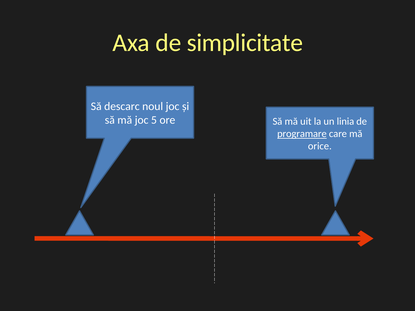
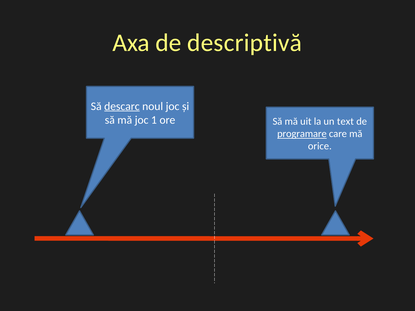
simplicitate: simplicitate -> descriptivă
descarc underline: none -> present
5: 5 -> 1
linia: linia -> text
